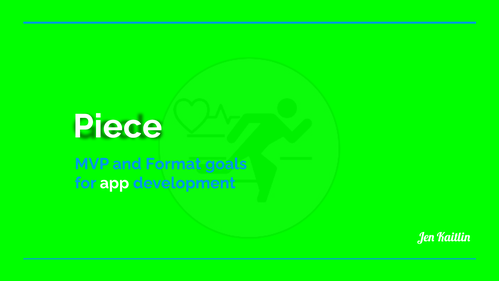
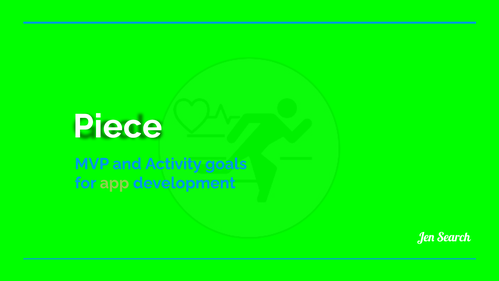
Format: Format -> Activity
app colour: white -> light green
Kaitlin: Kaitlin -> Search
